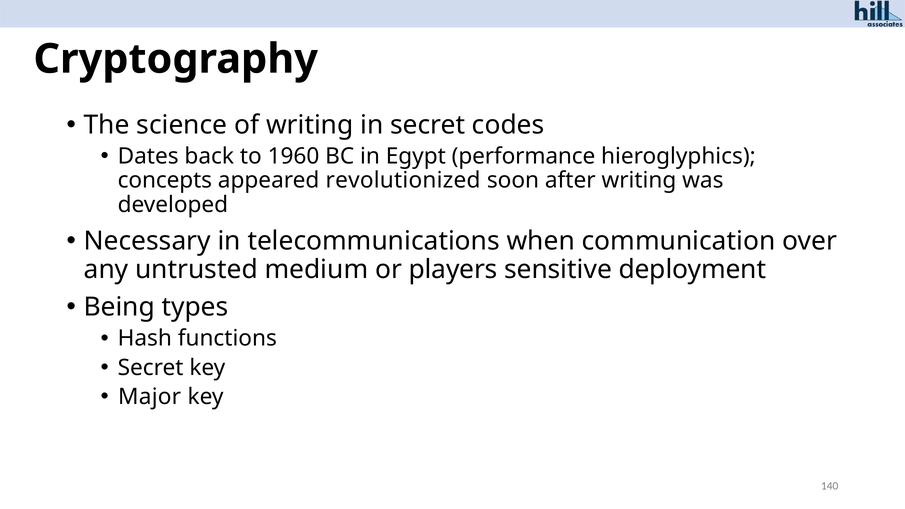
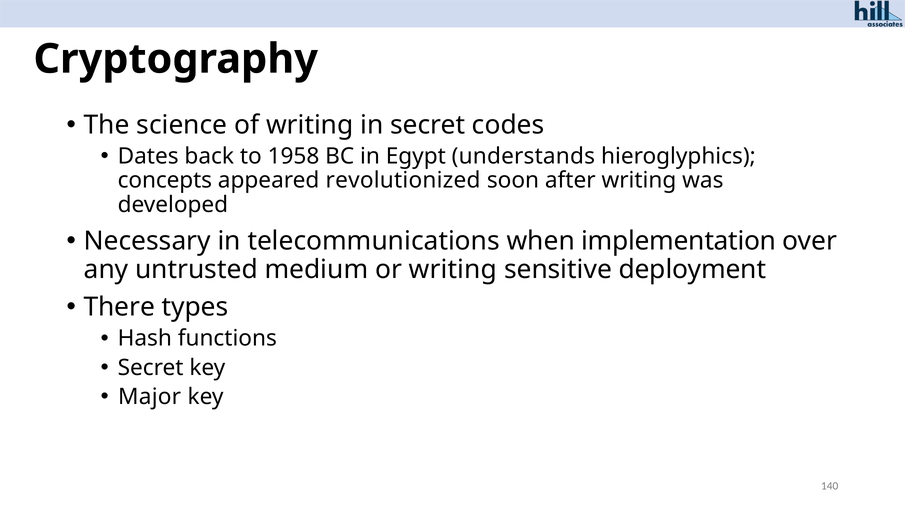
1960: 1960 -> 1958
performance: performance -> understands
communication: communication -> implementation
or players: players -> writing
Being: Being -> There
